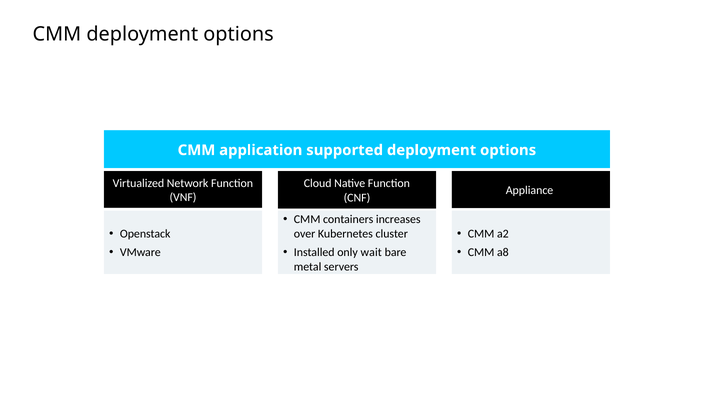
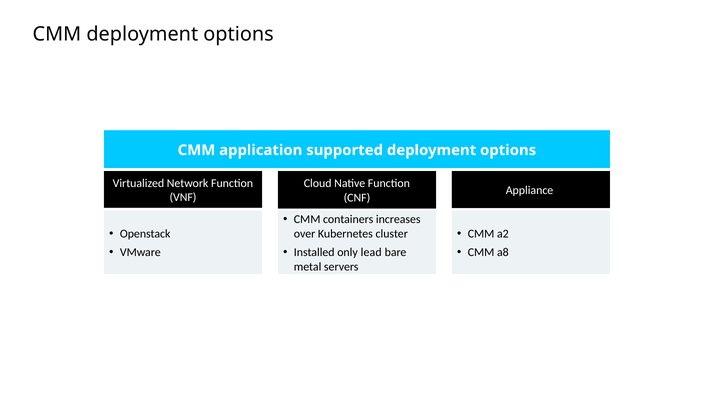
wait: wait -> lead
